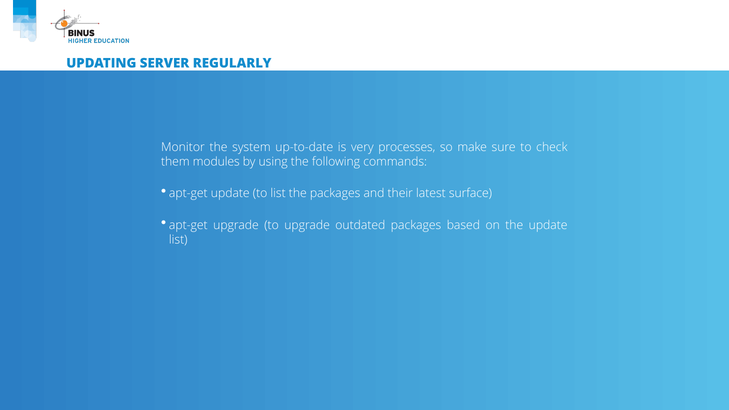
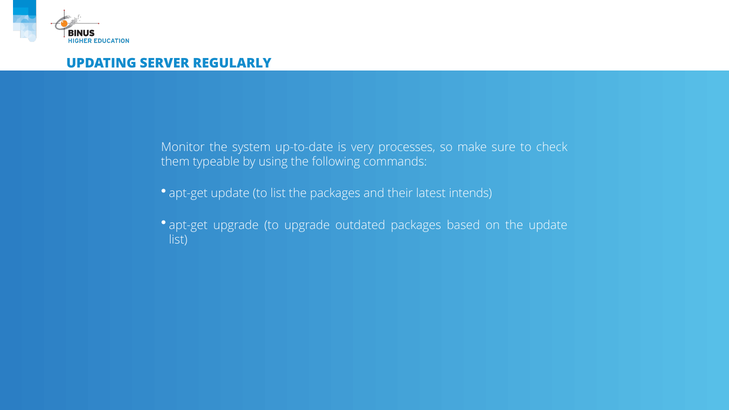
modules: modules -> typeable
surface: surface -> intends
